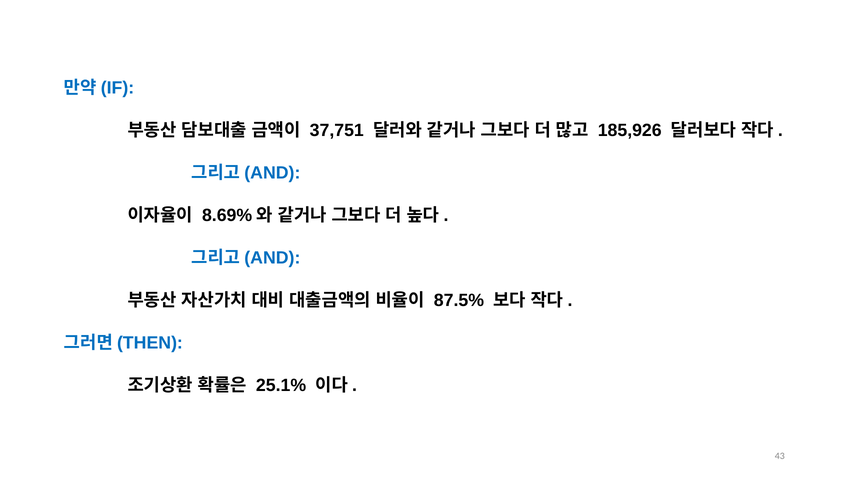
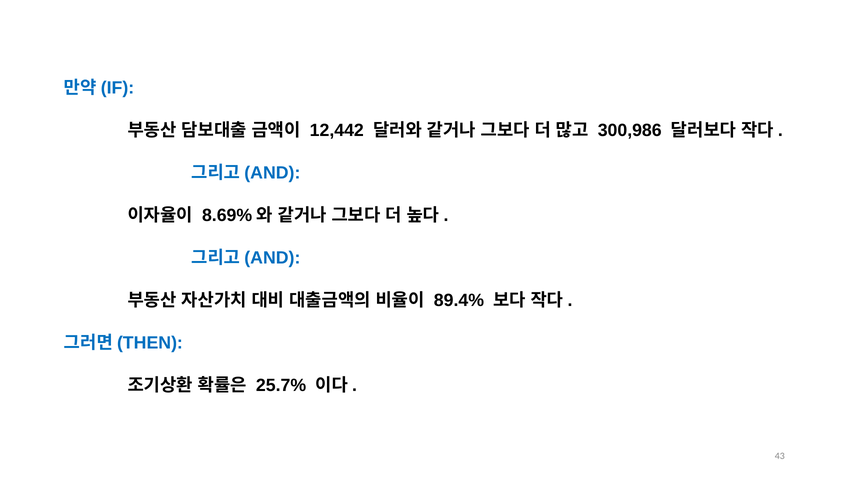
37,751: 37,751 -> 12,442
185,926: 185,926 -> 300,986
87.5%: 87.5% -> 89.4%
25.1%: 25.1% -> 25.7%
